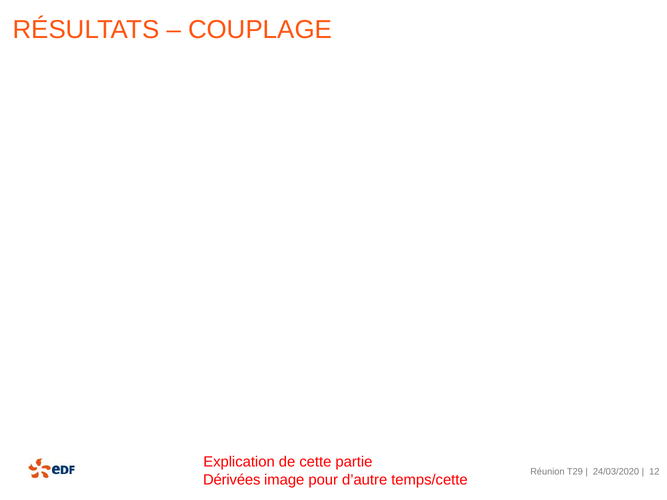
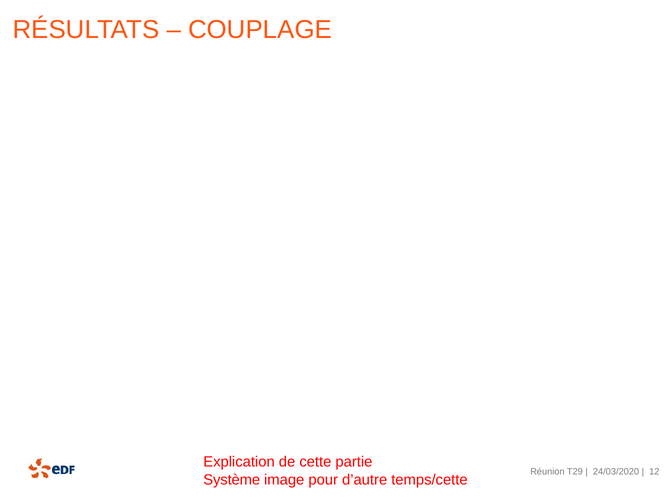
Dérivées: Dérivées -> Système
